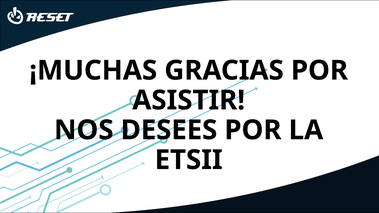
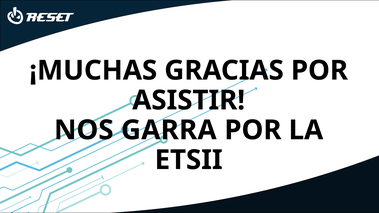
DESEES: DESEES -> GARRA
